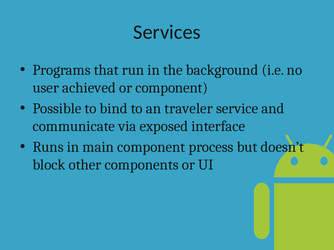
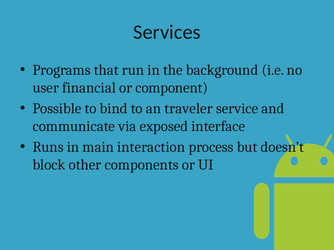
achieved: achieved -> financial
main component: component -> interaction
